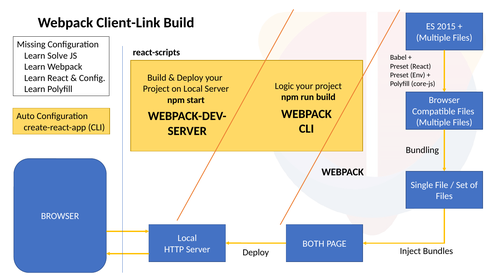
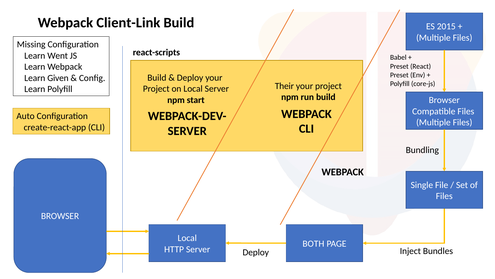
Solve: Solve -> Went
Learn React: React -> Given
Logic: Logic -> Their
